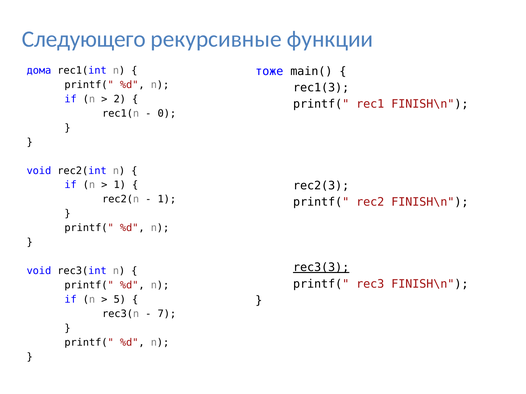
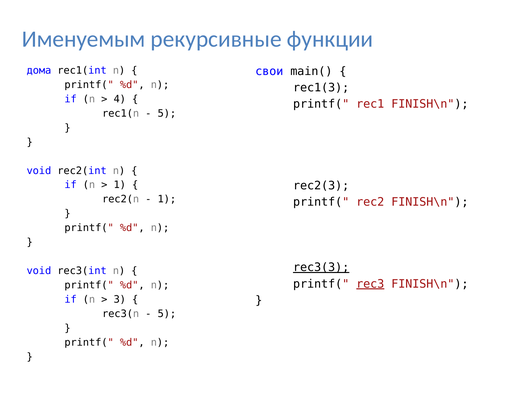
Следующего: Следующего -> Именуемым
тоже: тоже -> свои
2: 2 -> 4
0 at (167, 114): 0 -> 5
rec3 underline: none -> present
5: 5 -> 3
7 at (167, 314): 7 -> 5
